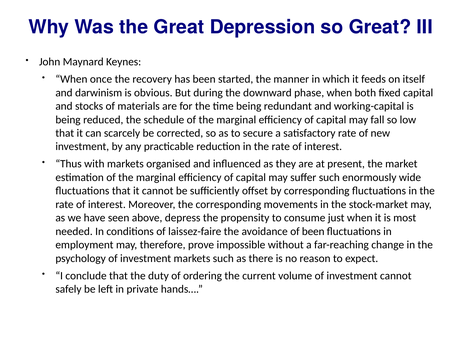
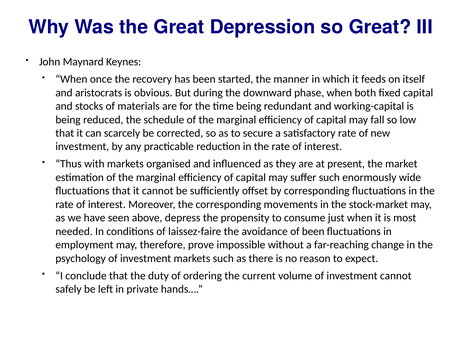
darwinism: darwinism -> aristocrats
